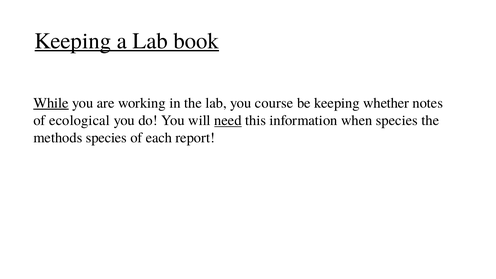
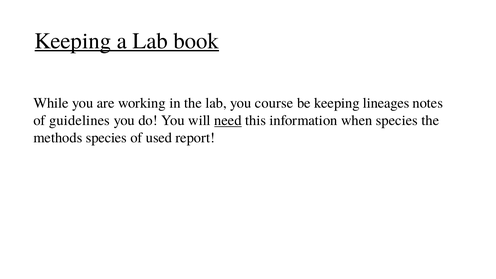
While underline: present -> none
whether: whether -> lineages
ecological: ecological -> guidelines
each: each -> used
